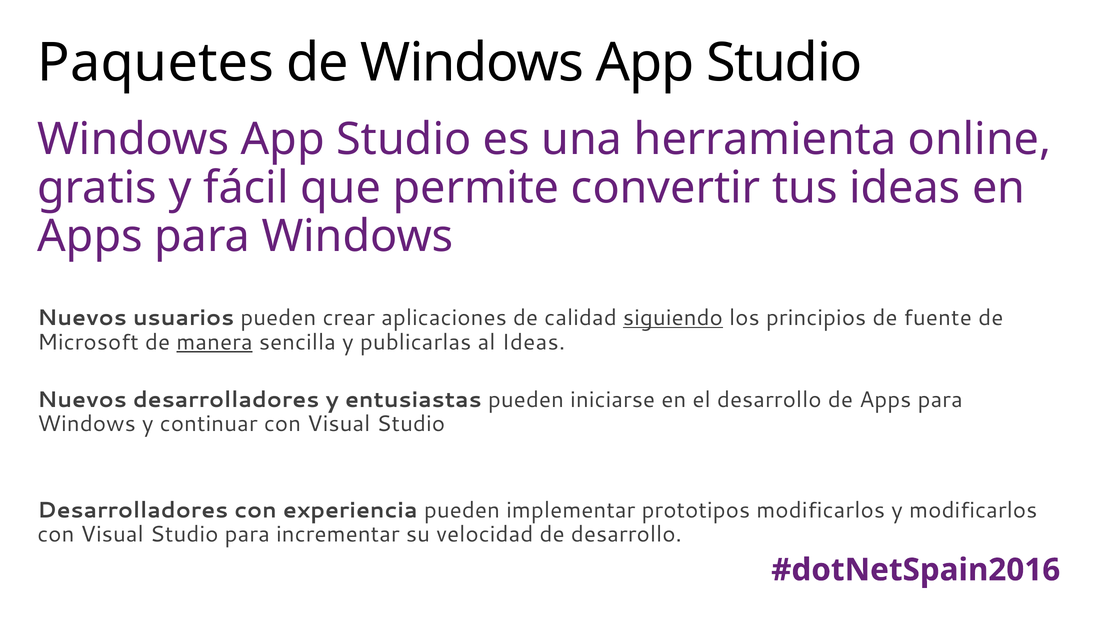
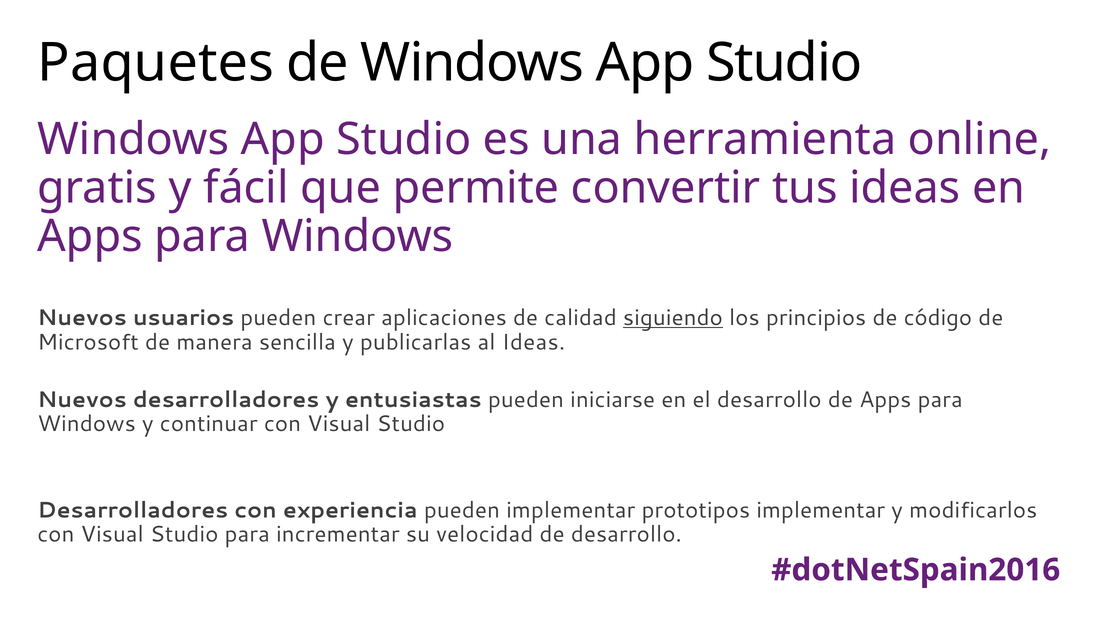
fuente: fuente -> código
manera underline: present -> none
prototipos modificarlos: modificarlos -> implementar
